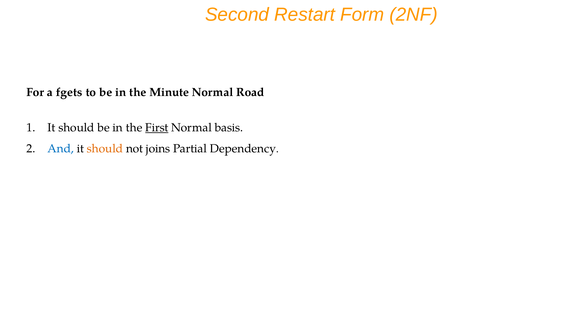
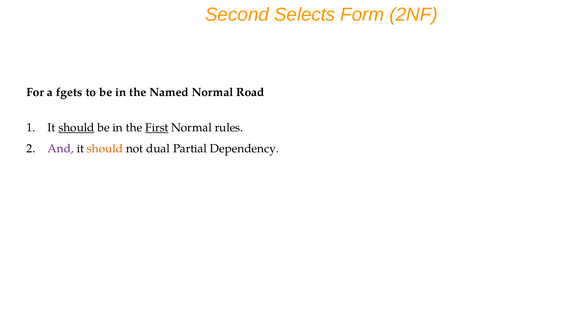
Restart: Restart -> Selects
Minute: Minute -> Named
should at (76, 128) underline: none -> present
basis: basis -> rules
And colour: blue -> purple
joins: joins -> dual
